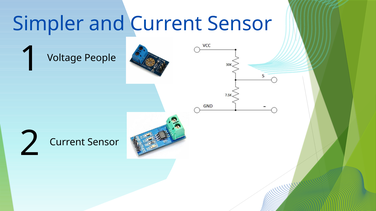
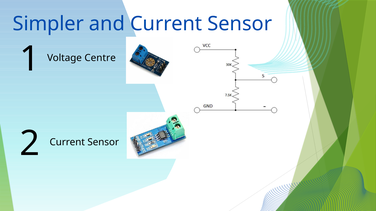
People: People -> Centre
